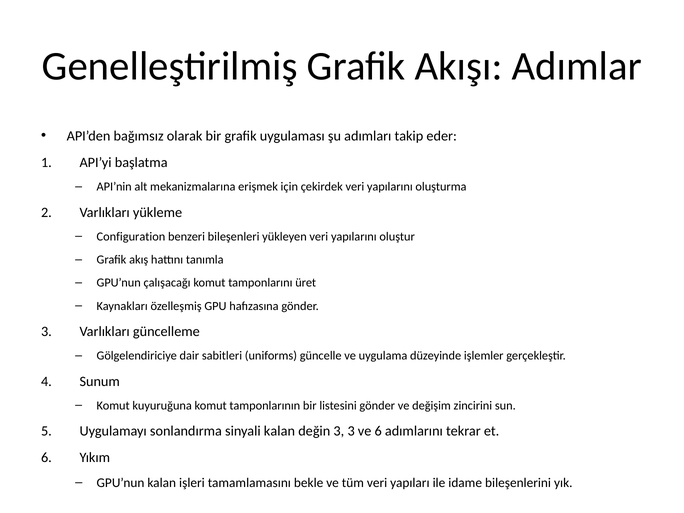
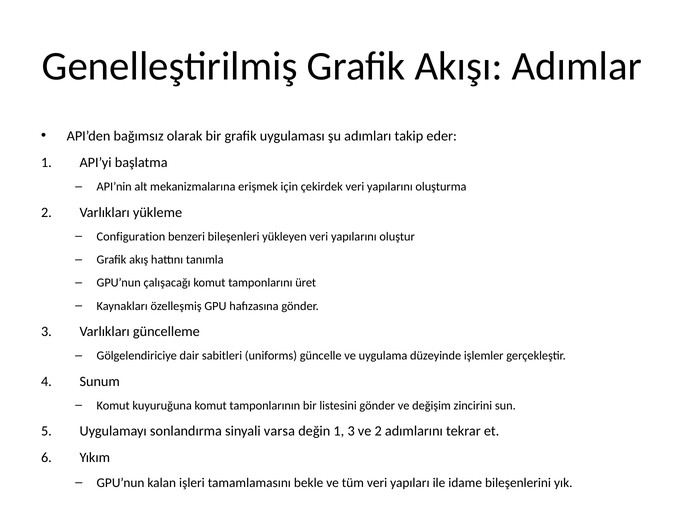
sinyali kalan: kalan -> varsa
değin 3: 3 -> 1
ve 6: 6 -> 2
